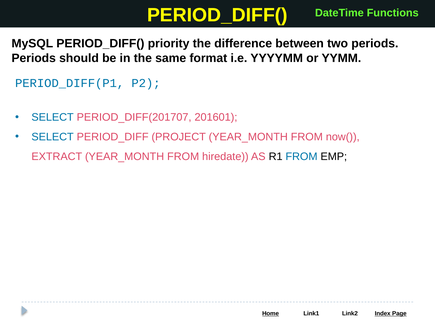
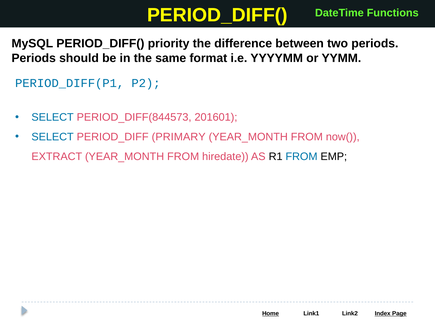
PERIOD_DIFF(201707: PERIOD_DIFF(201707 -> PERIOD_DIFF(844573
PROJECT: PROJECT -> PRIMARY
